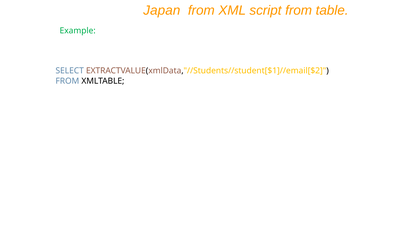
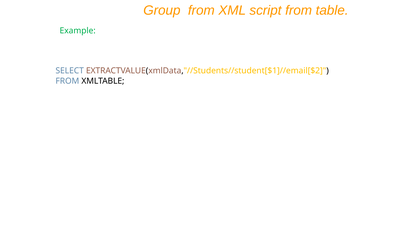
Japan: Japan -> Group
